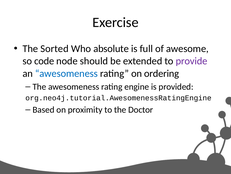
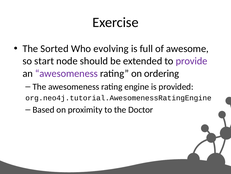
absolute: absolute -> evolving
code: code -> start
awesomeness at (66, 73) colour: blue -> purple
